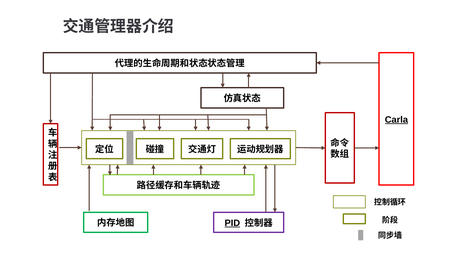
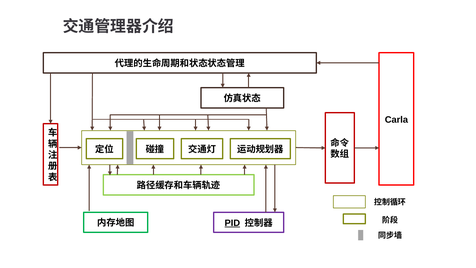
Carla underline: present -> none
